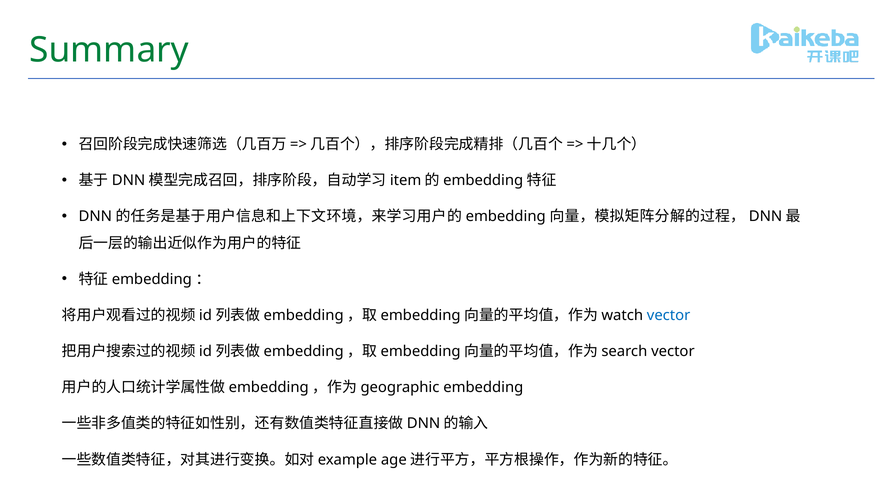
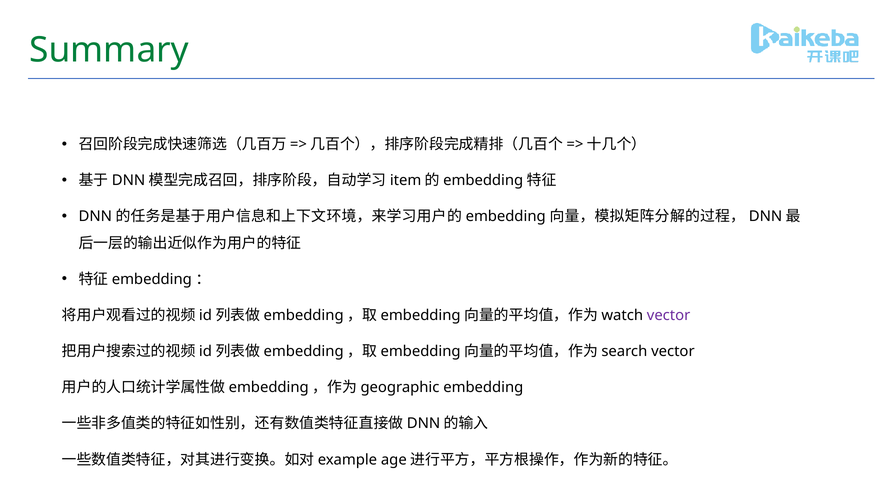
vector at (669, 316) colour: blue -> purple
